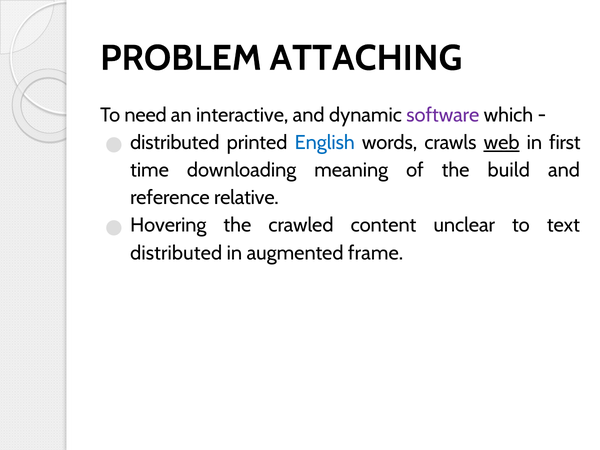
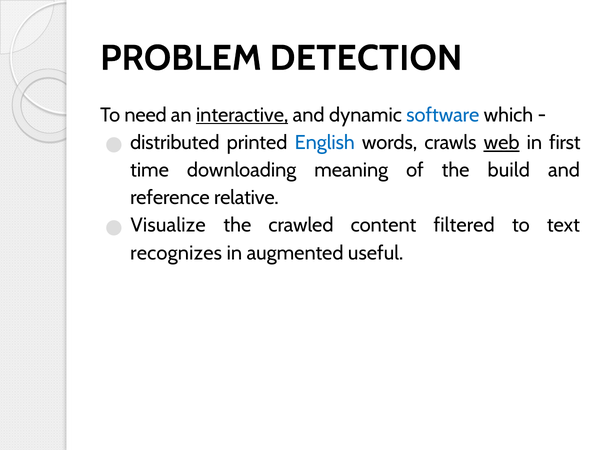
ATTACHING: ATTACHING -> DETECTION
interactive underline: none -> present
software colour: purple -> blue
Hovering: Hovering -> Visualize
unclear: unclear -> filtered
distributed at (176, 253): distributed -> recognizes
frame: frame -> useful
